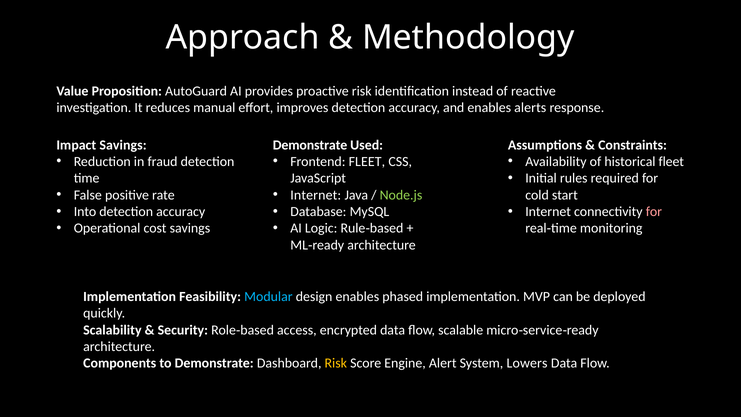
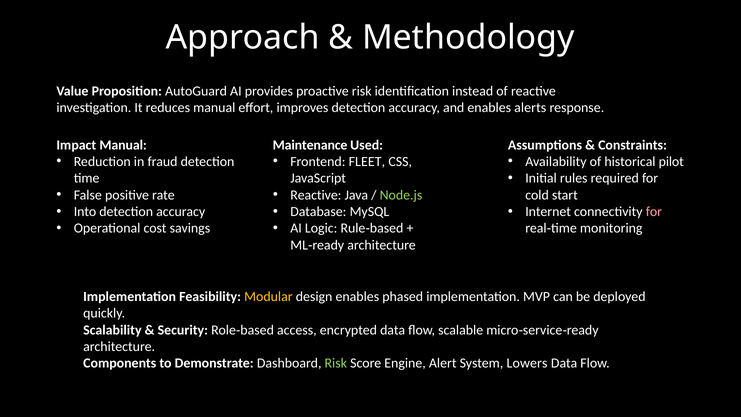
Impact Savings: Savings -> Manual
Demonstrate at (310, 145): Demonstrate -> Maintenance
historical fleet: fleet -> pilot
Internet at (316, 195): Internet -> Reactive
Modular colour: light blue -> yellow
Risk at (336, 363) colour: yellow -> light green
